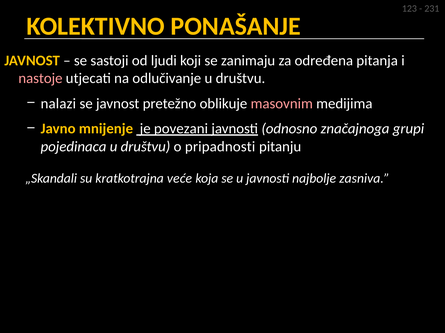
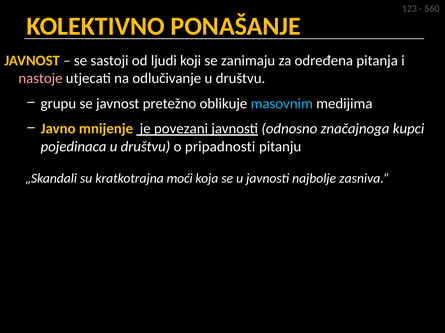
231: 231 -> 560
nalazi: nalazi -> grupu
masovnim colour: pink -> light blue
grupi: grupi -> kupci
veće: veće -> moći
